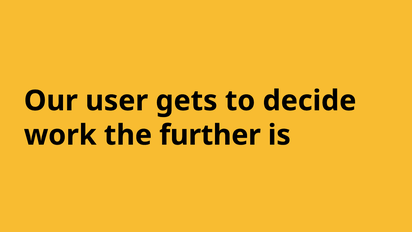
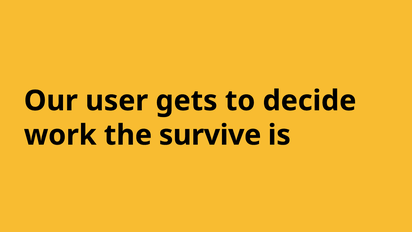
further: further -> survive
